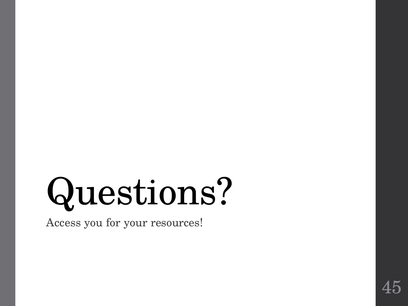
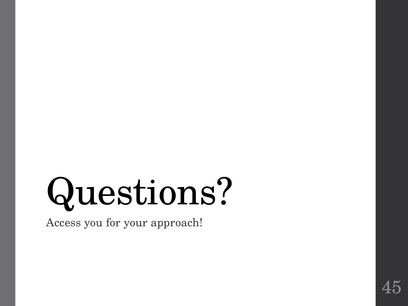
resources: resources -> approach
